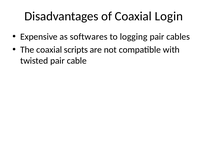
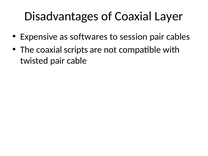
Login: Login -> Layer
logging: logging -> session
